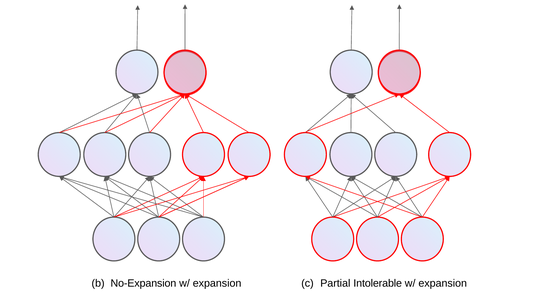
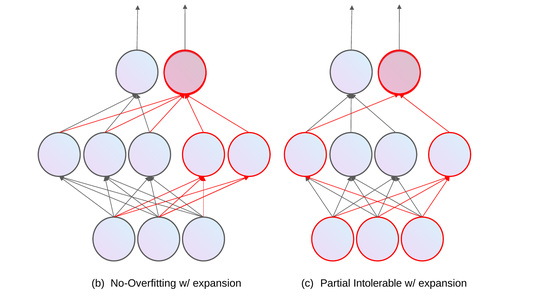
No-Expansion: No-Expansion -> No-Overfitting
